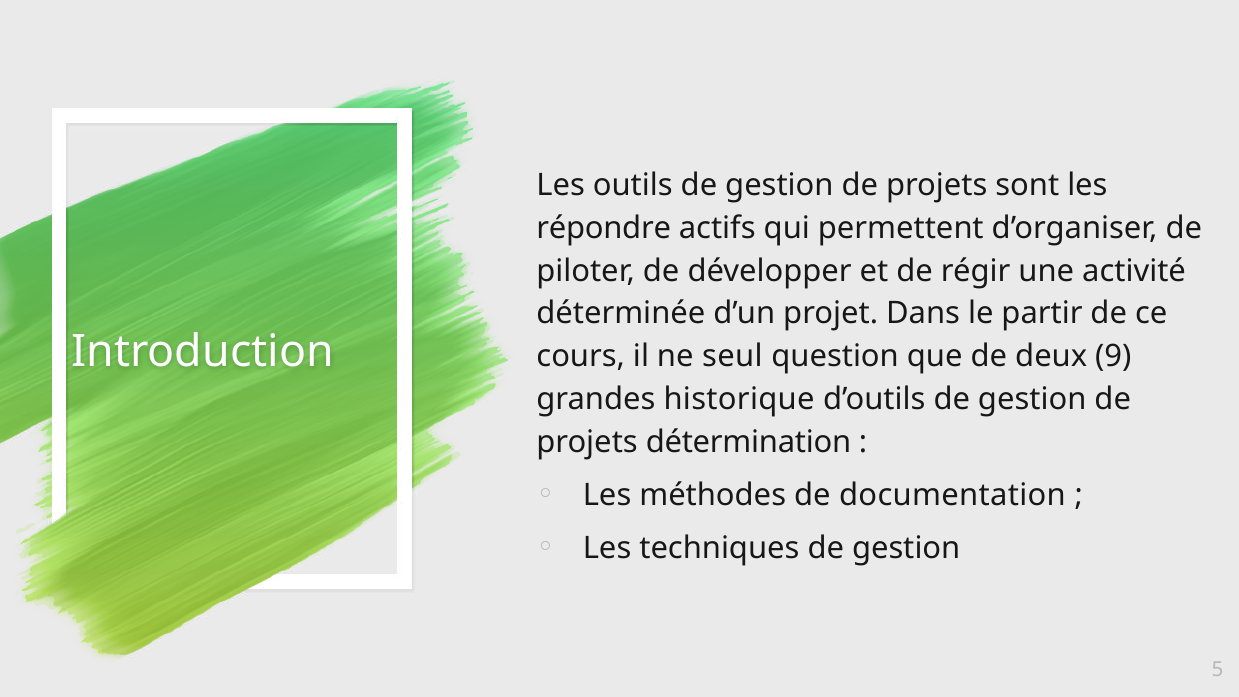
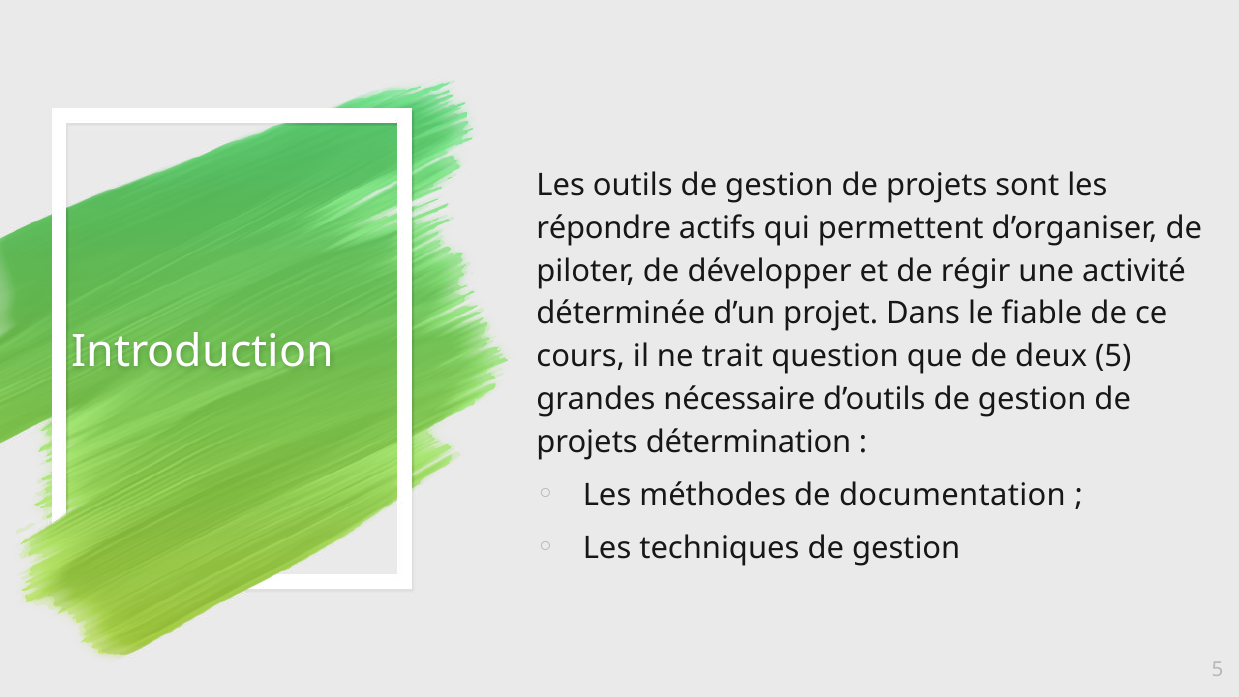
partir: partir -> fiable
seul: seul -> trait
deux 9: 9 -> 5
historique: historique -> nécessaire
